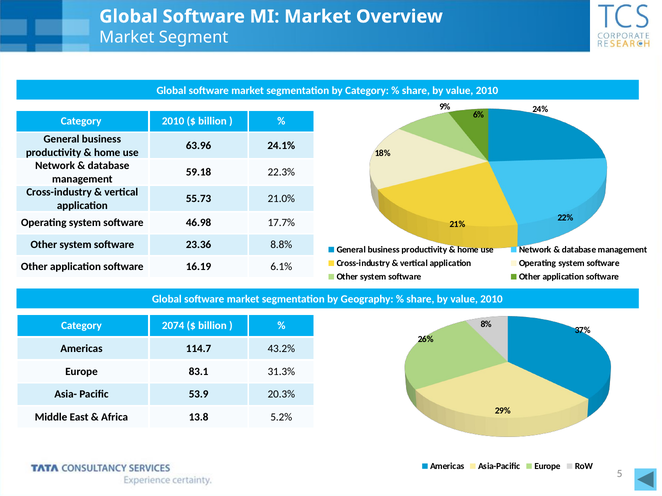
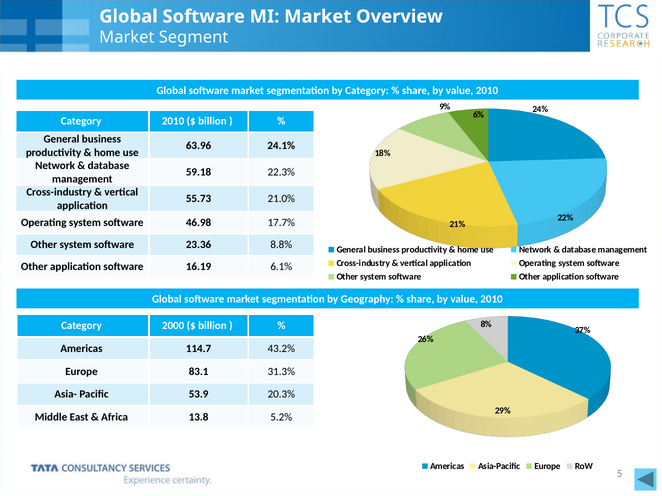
2074: 2074 -> 2000
